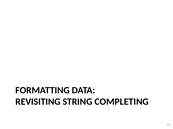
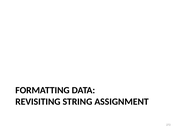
COMPLETING: COMPLETING -> ASSIGNMENT
